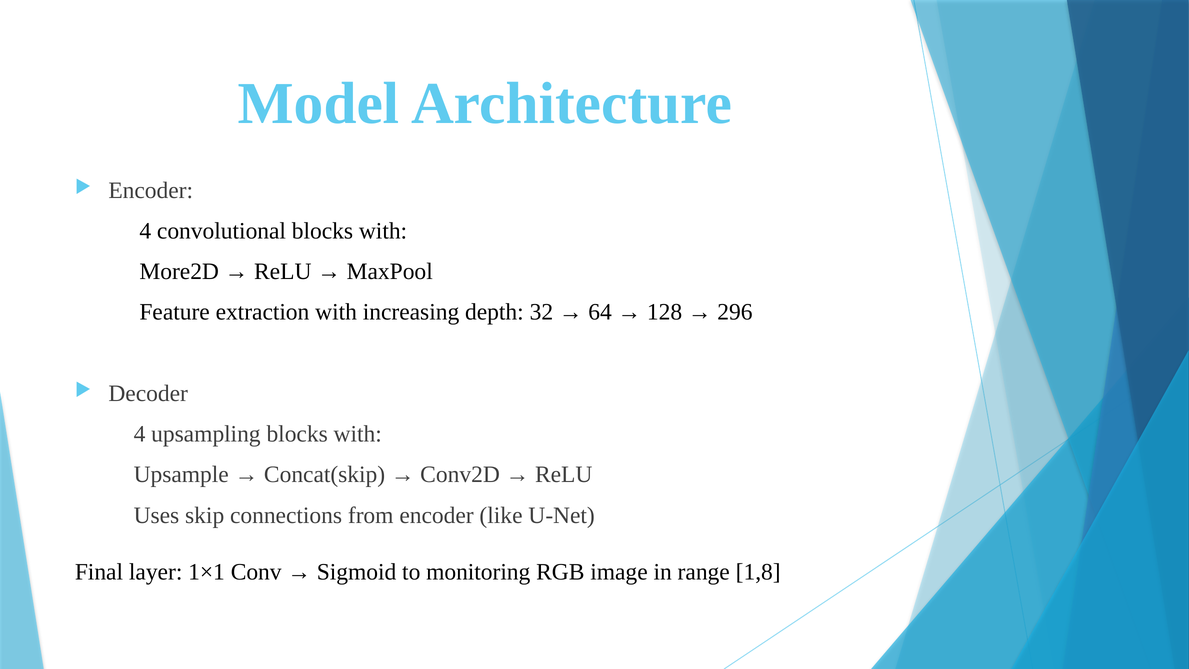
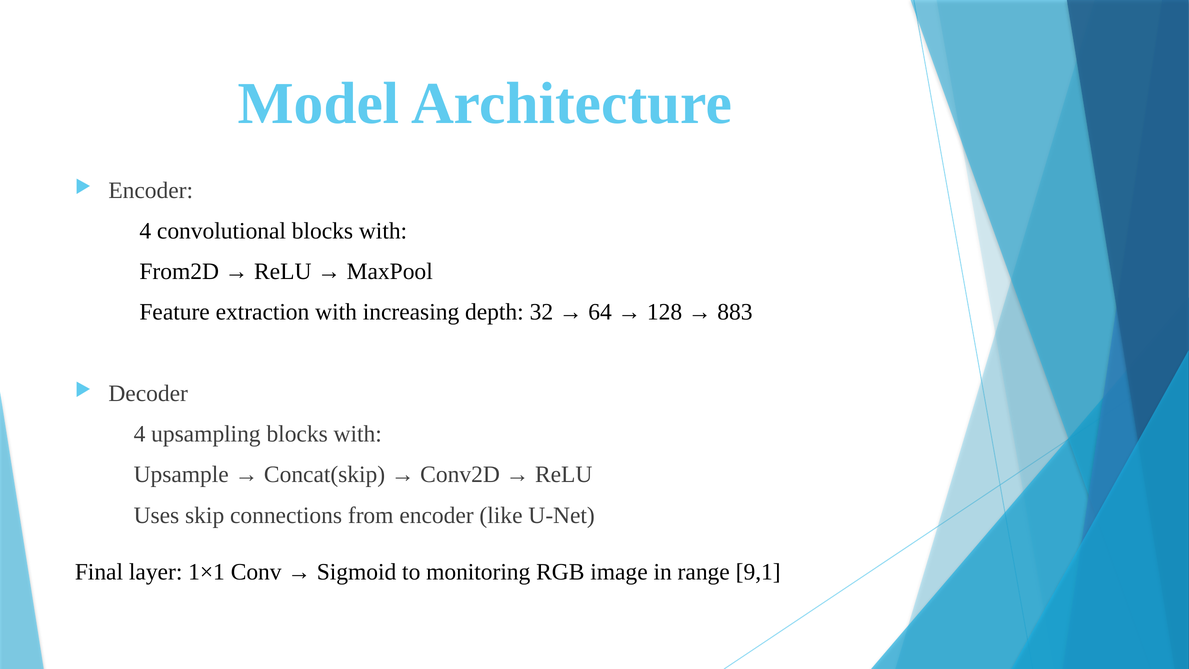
More2D: More2D -> From2D
296: 296 -> 883
1,8: 1,8 -> 9,1
